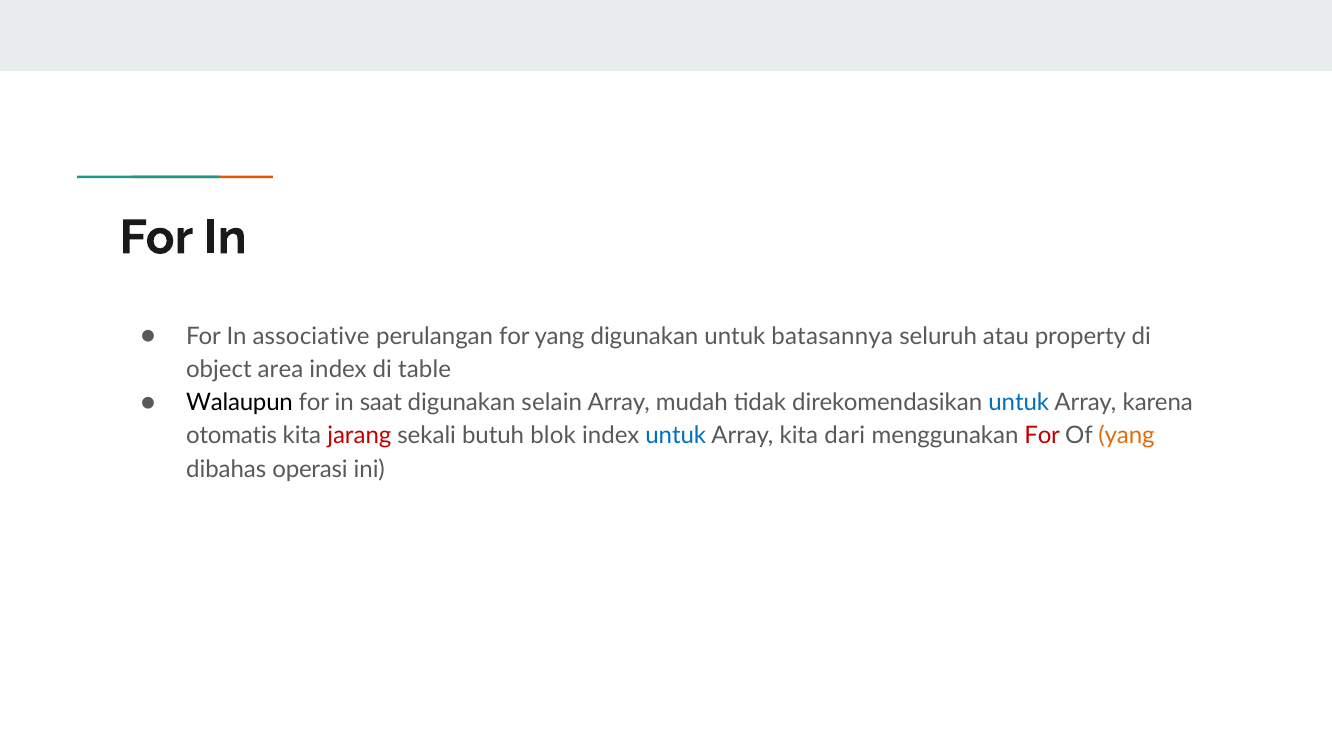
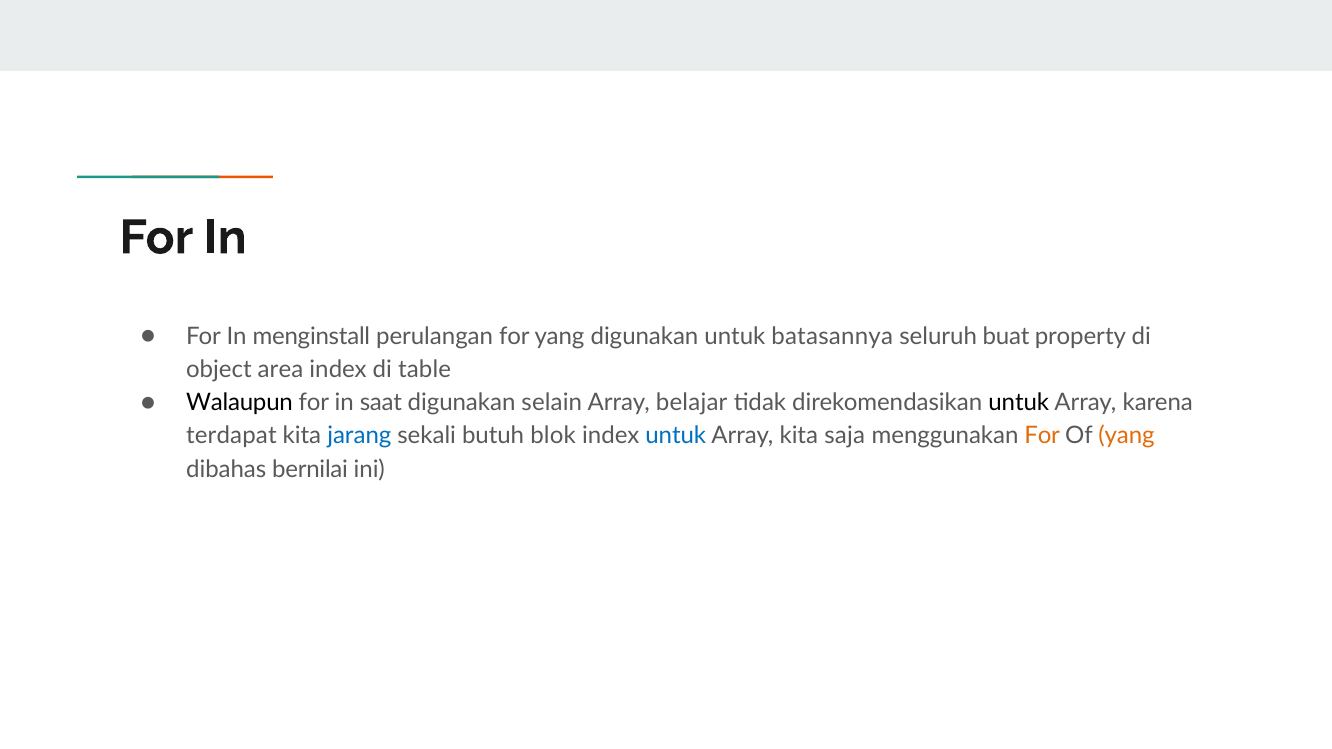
associative: associative -> menginstall
atau: atau -> buat
mudah: mudah -> belajar
untuk at (1019, 403) colour: blue -> black
otomatis: otomatis -> terdapat
jarang colour: red -> blue
dari: dari -> saja
For at (1042, 436) colour: red -> orange
operasi: operasi -> bernilai
